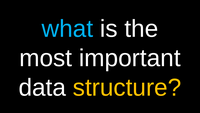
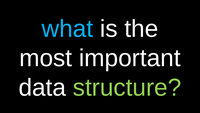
structure colour: yellow -> light green
